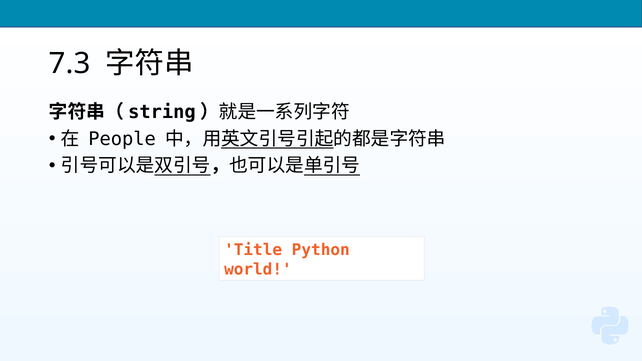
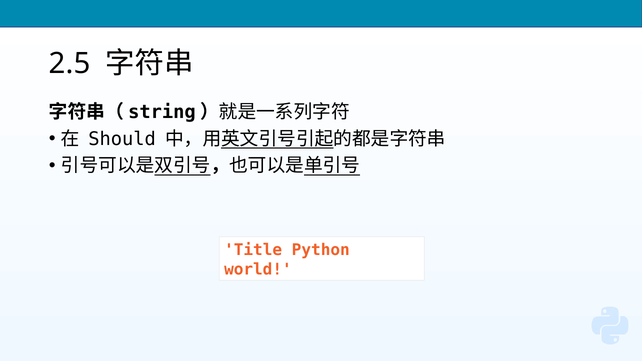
7.3: 7.3 -> 2.5
People: People -> Should
